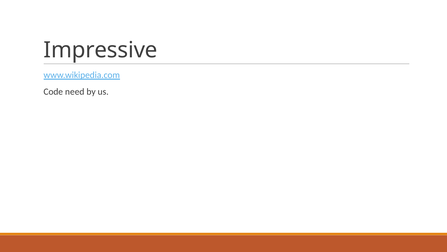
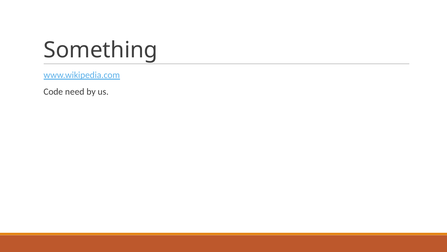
Impressive: Impressive -> Something
